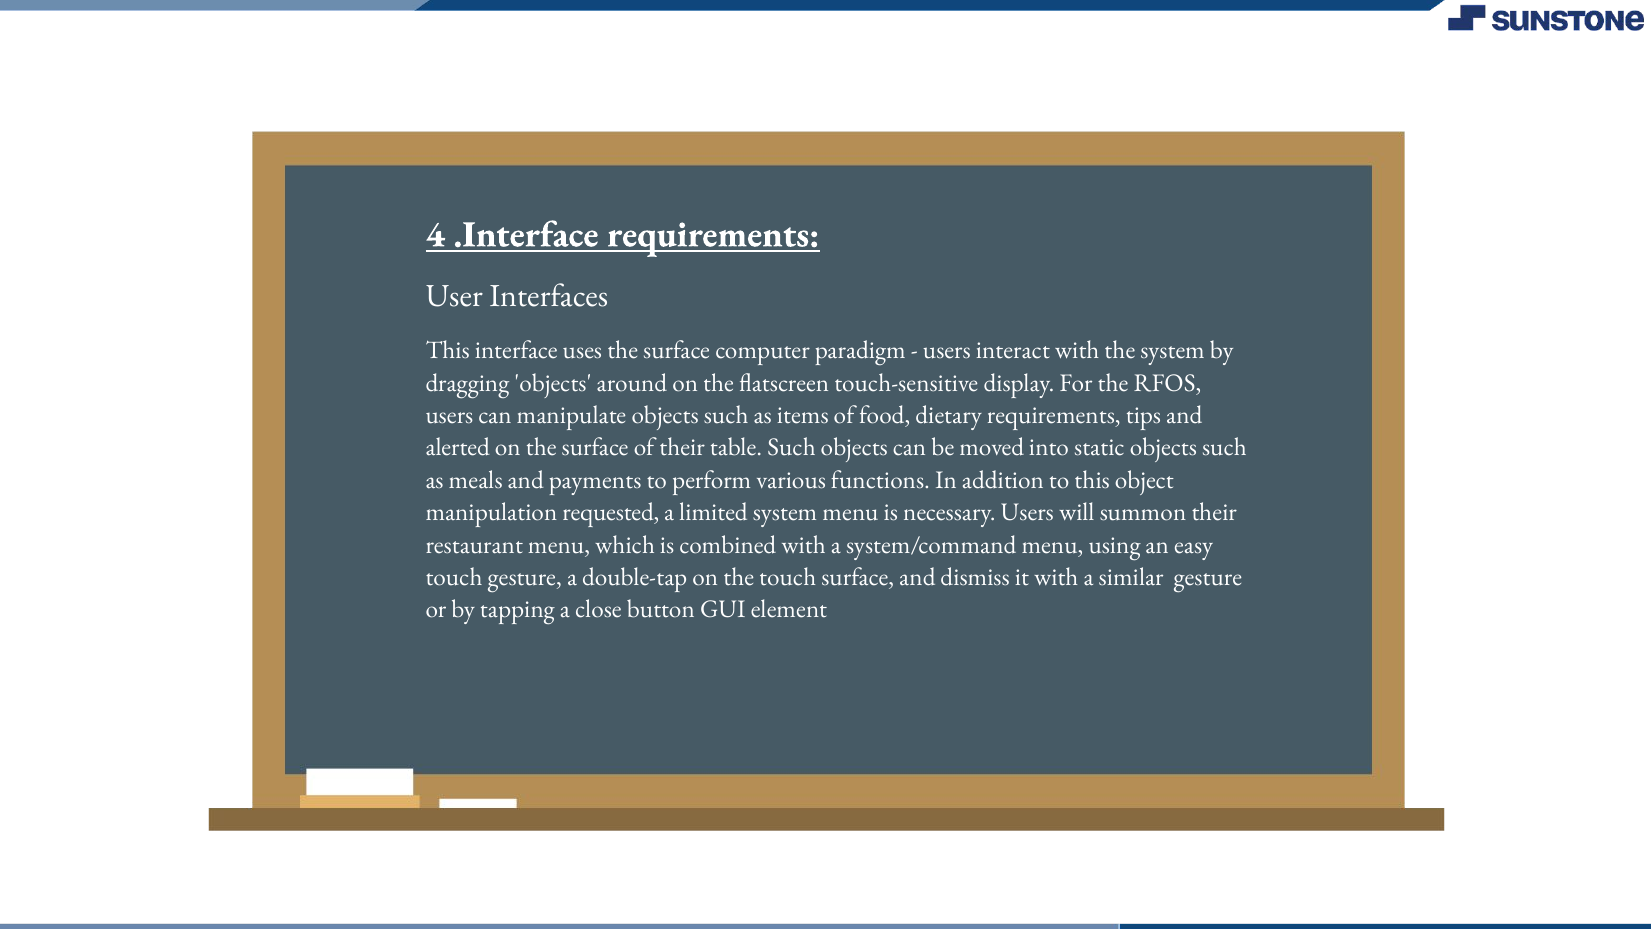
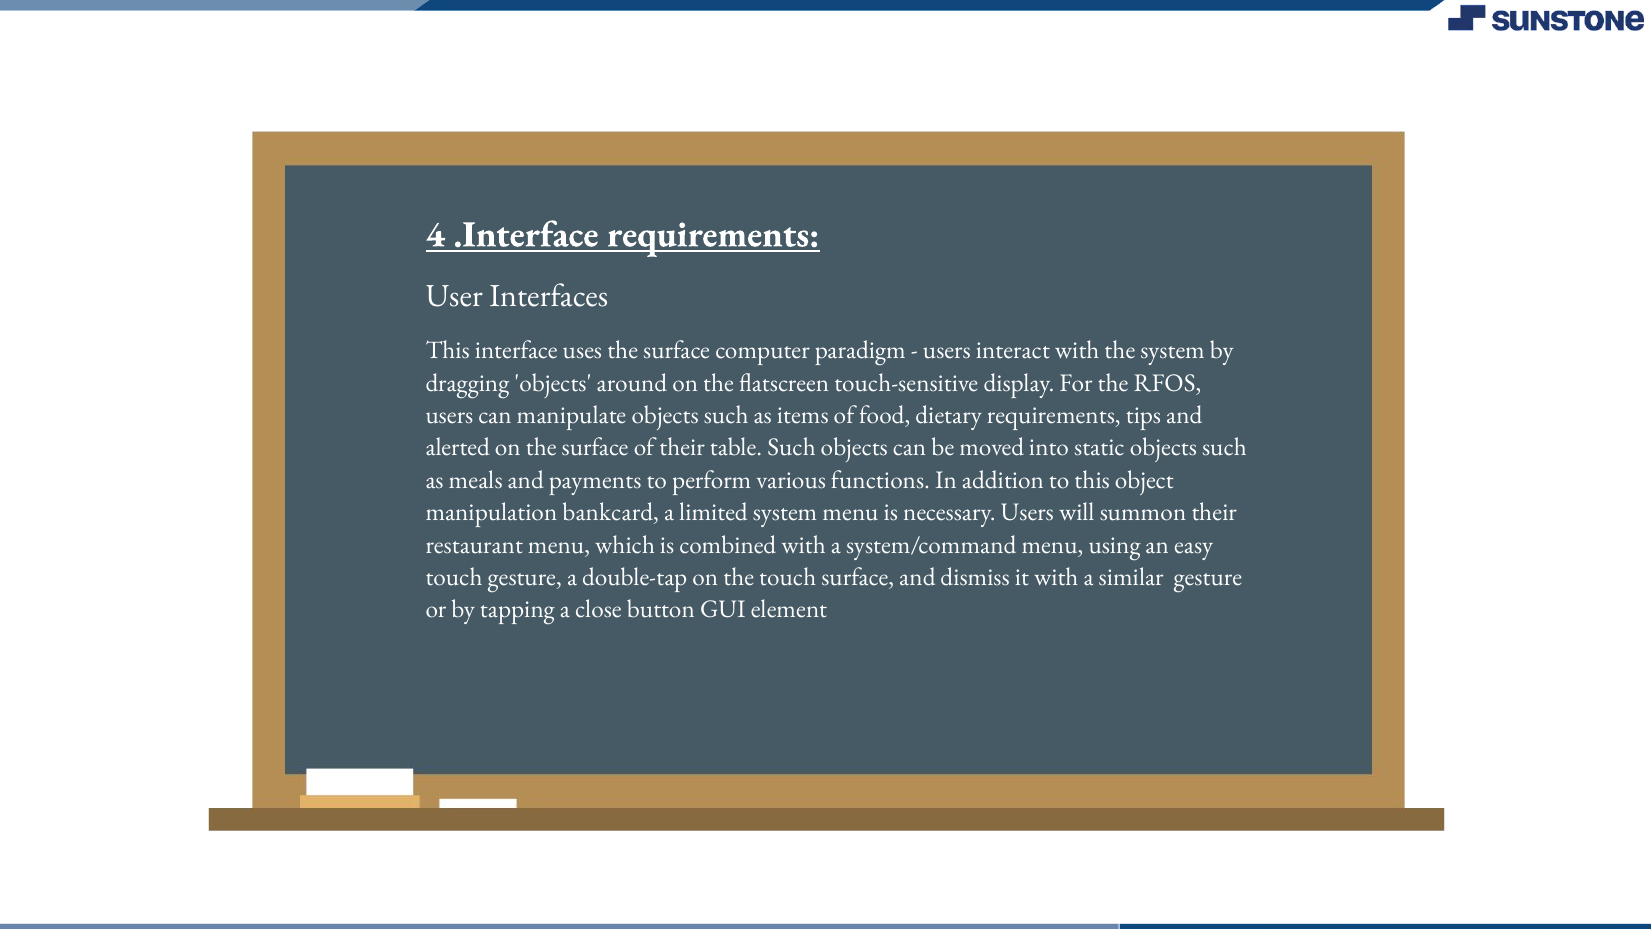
requested: requested -> bankcard
